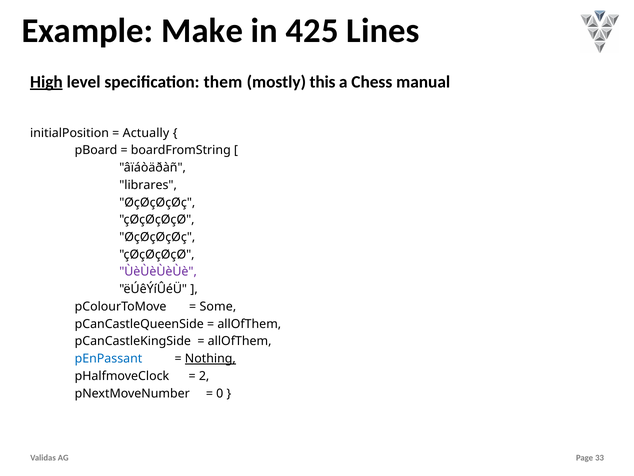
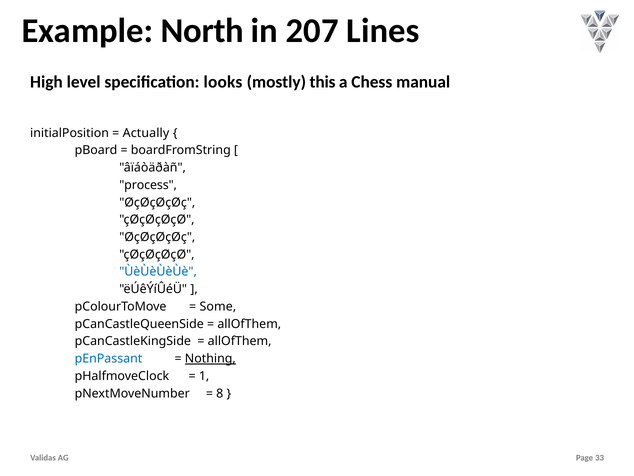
Make: Make -> North
425: 425 -> 207
High underline: present -> none
them: them -> looks
librares: librares -> process
ÙèÙèÙèÙè colour: purple -> blue
2: 2 -> 1
0: 0 -> 8
